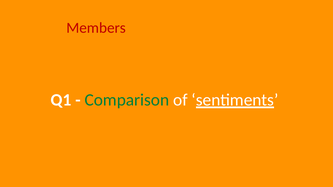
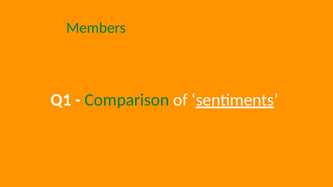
Members colour: red -> green
